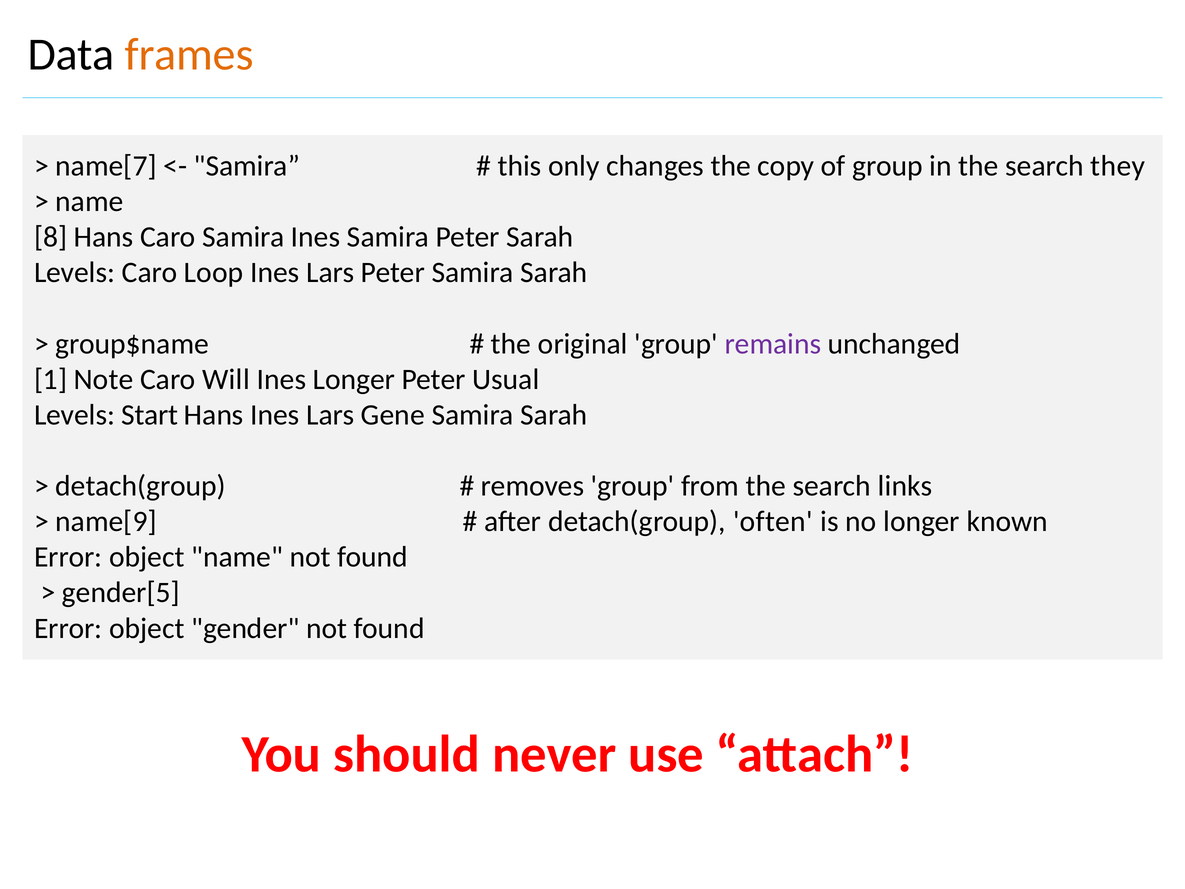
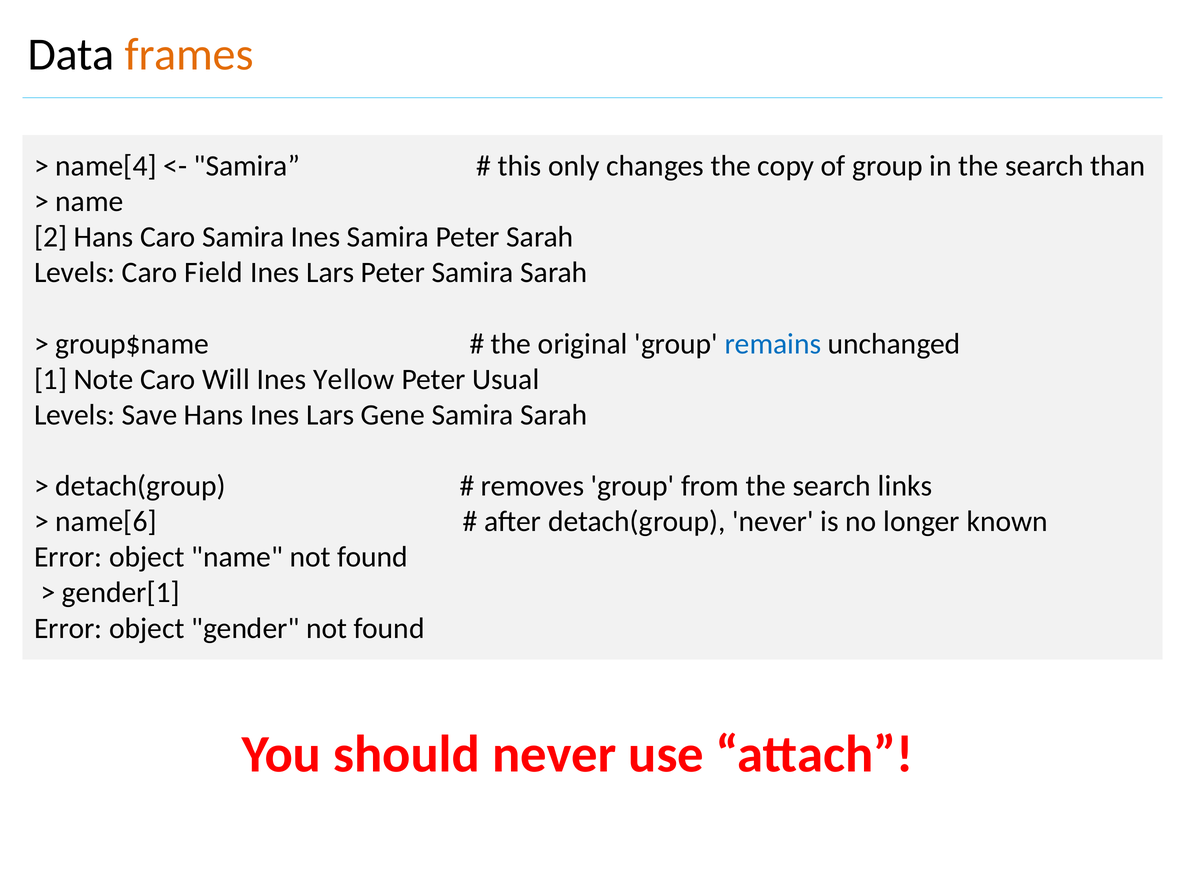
name[7: name[7 -> name[4
they: they -> than
8: 8 -> 2
Loop: Loop -> Field
remains colour: purple -> blue
Ines Longer: Longer -> Yellow
Start: Start -> Save
name[9: name[9 -> name[6
detach(group often: often -> never
gender[5: gender[5 -> gender[1
